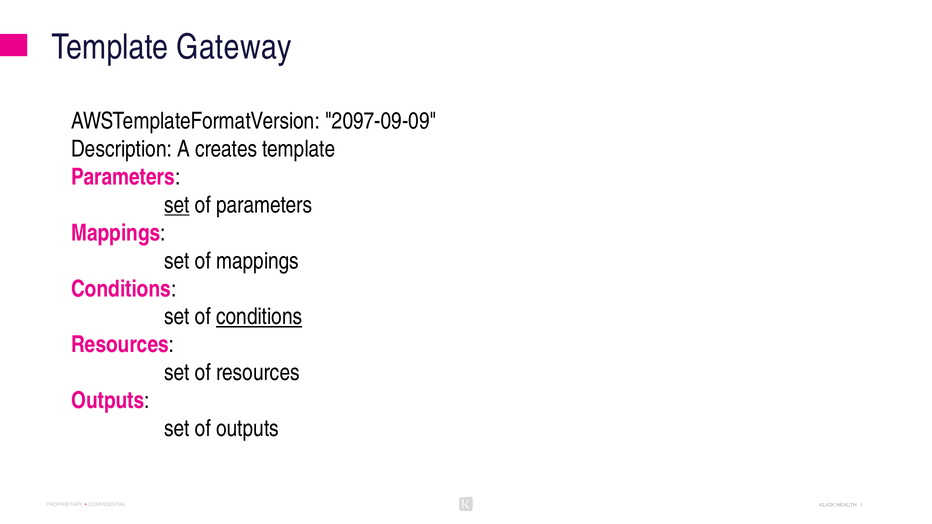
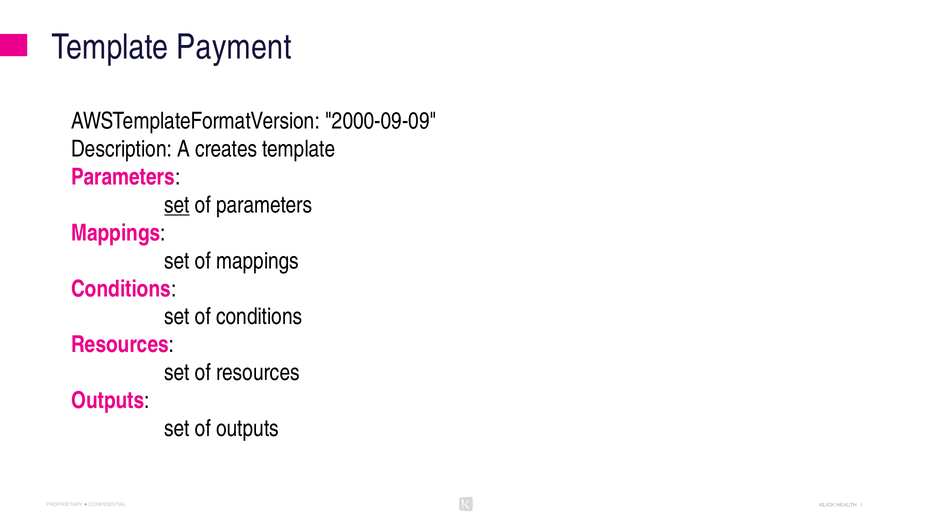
Gateway: Gateway -> Payment
2097-09-09: 2097-09-09 -> 2000-09-09
conditions at (259, 317) underline: present -> none
